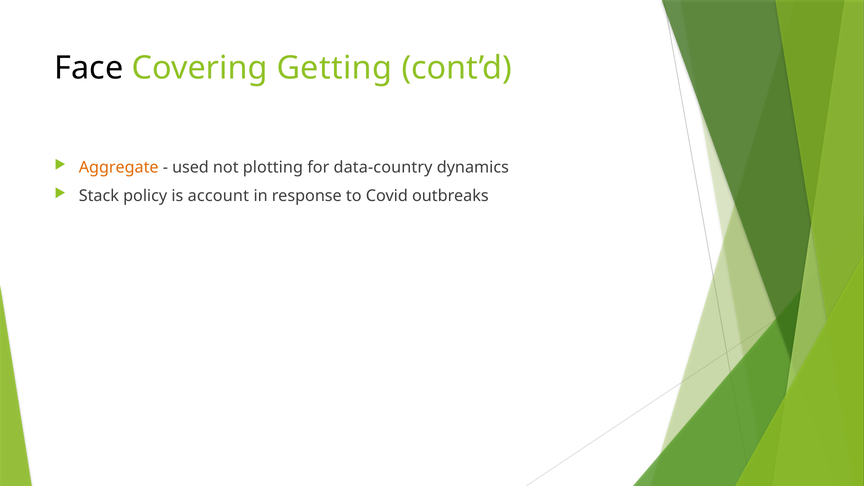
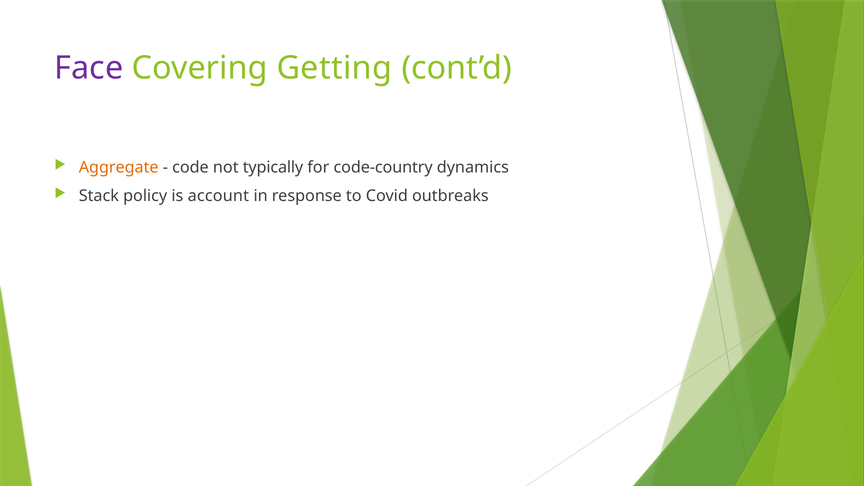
Face colour: black -> purple
used: used -> code
plotting: plotting -> typically
data-country: data-country -> code-country
